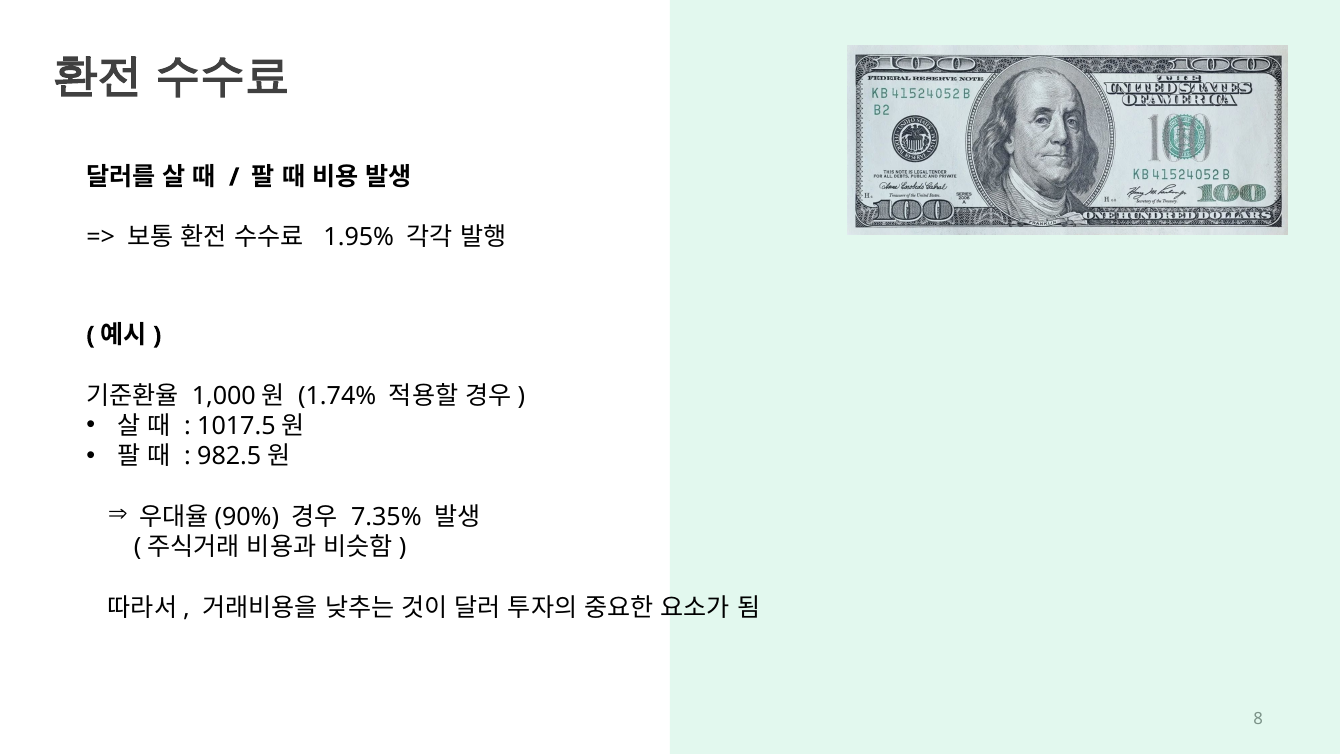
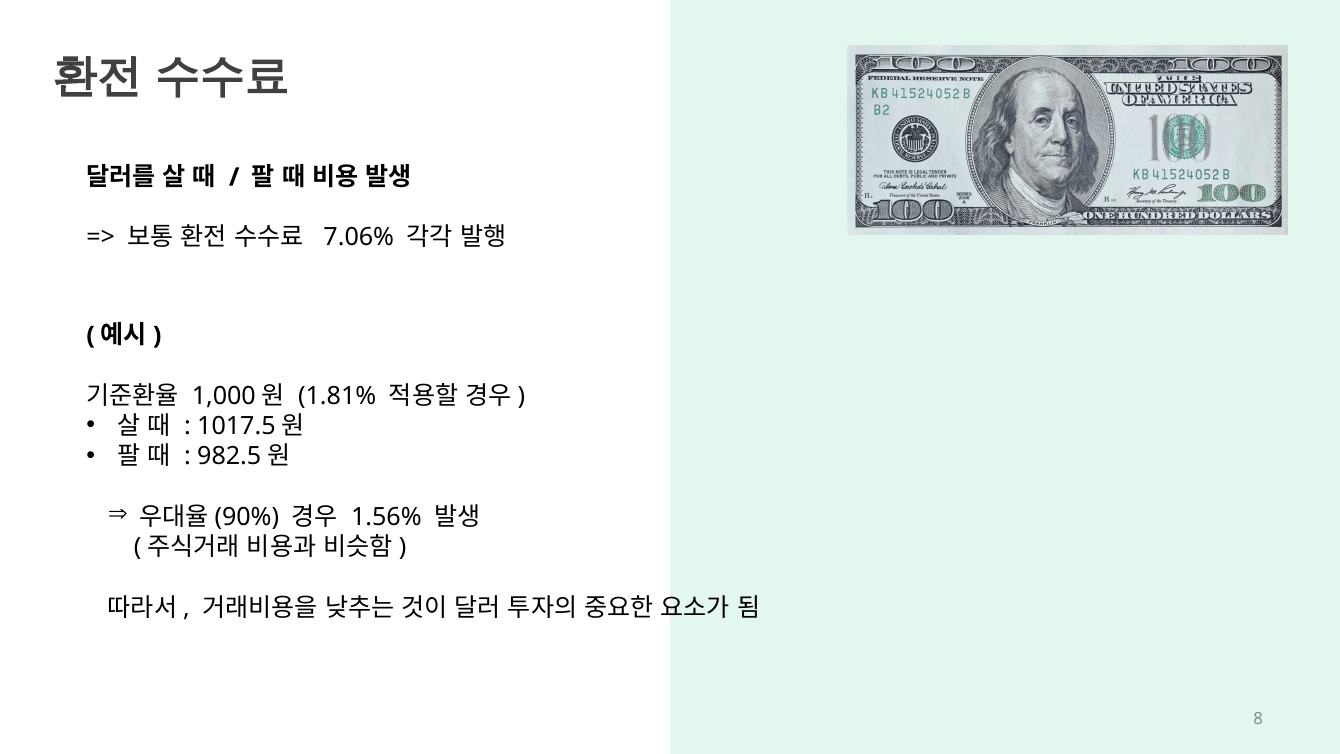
1.95%: 1.95% -> 7.06%
1.74%: 1.74% -> 1.81%
7.35%: 7.35% -> 1.56%
